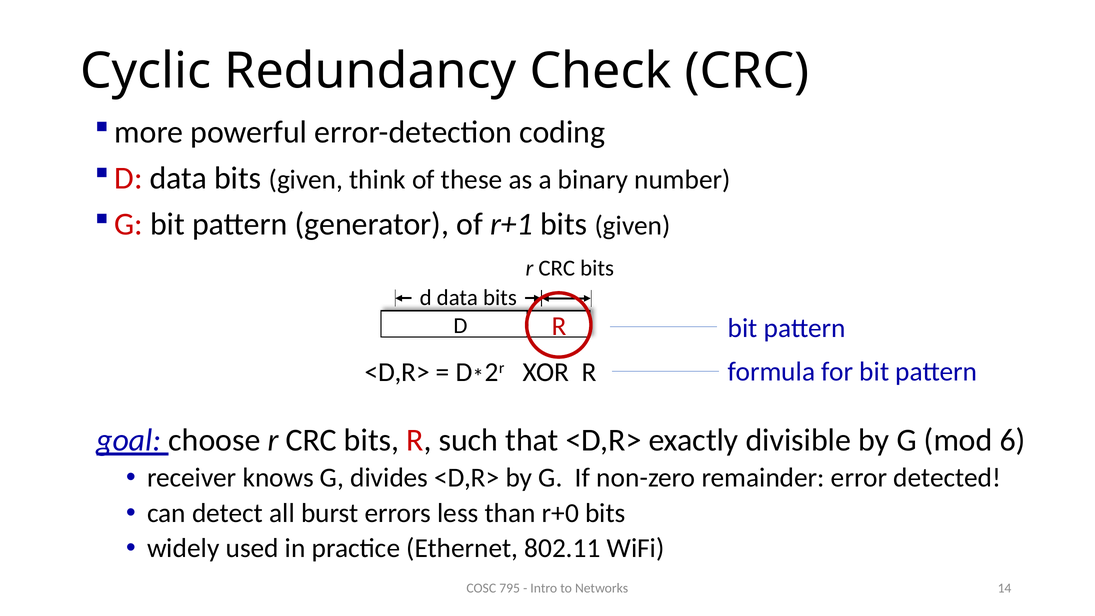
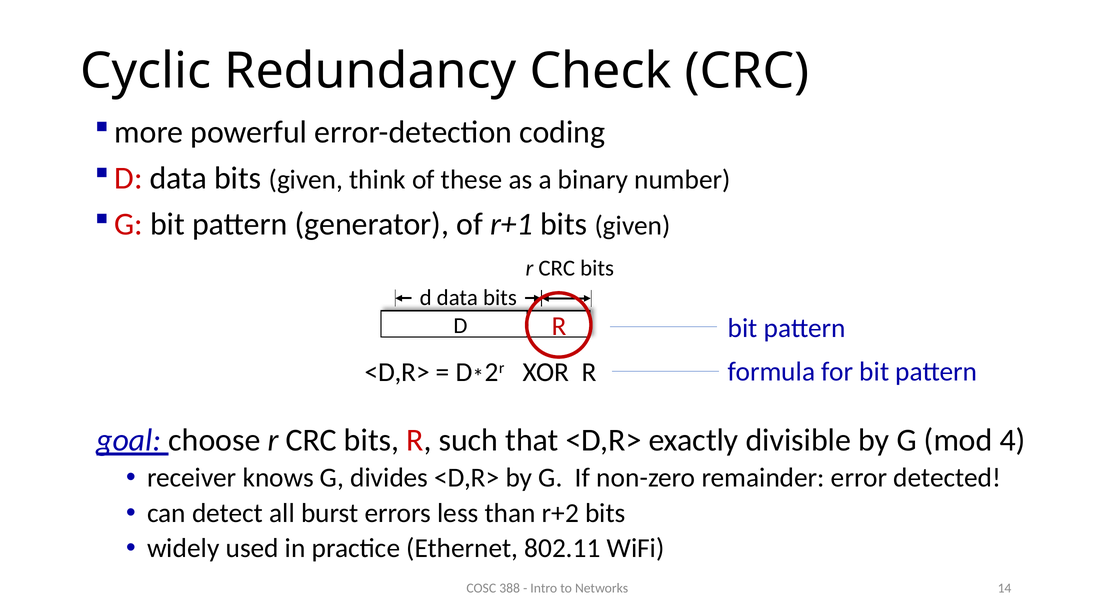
6: 6 -> 4
r+0: r+0 -> r+2
795: 795 -> 388
